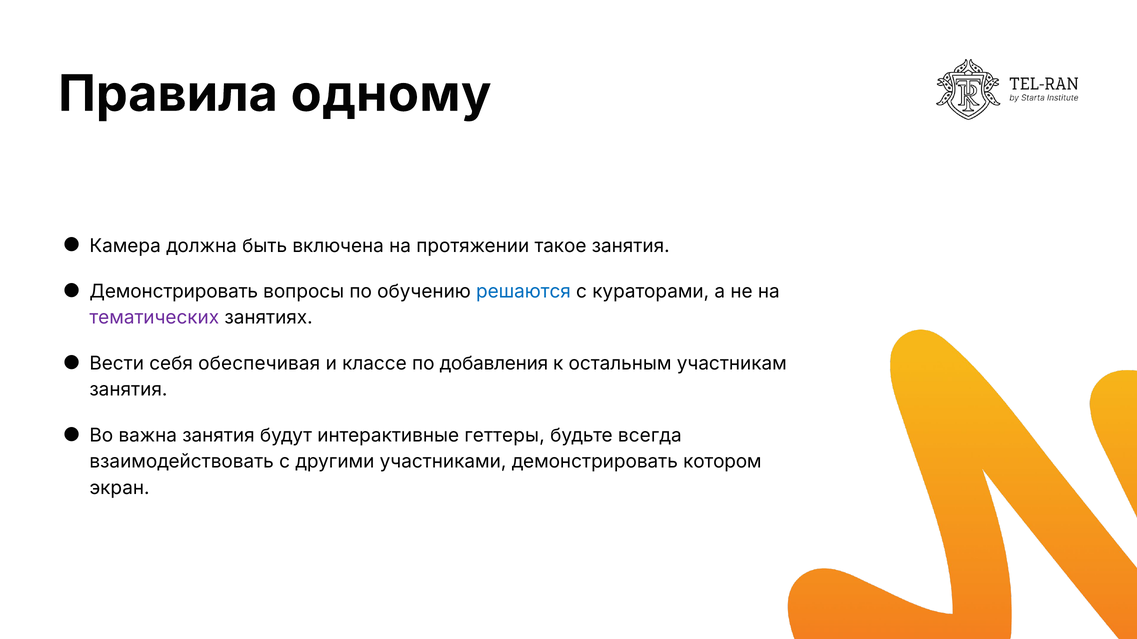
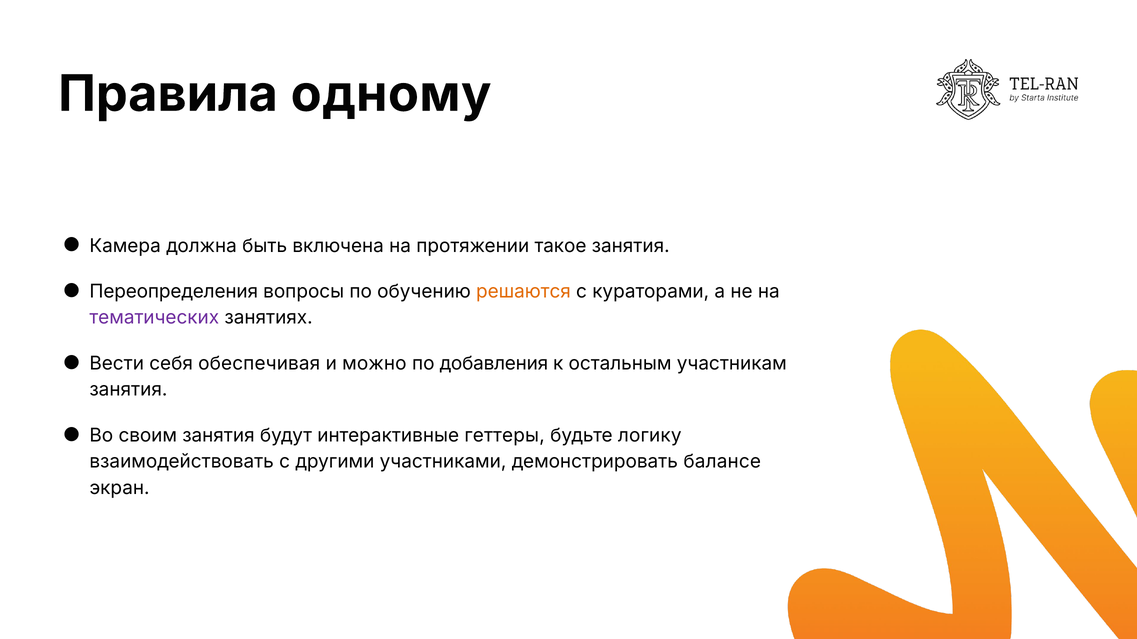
Демонстрировать at (174, 292): Демонстрировать -> Переопределения
решаются colour: blue -> orange
классе: классе -> можно
важна: важна -> своим
всегда: всегда -> логику
котором: котором -> балансе
